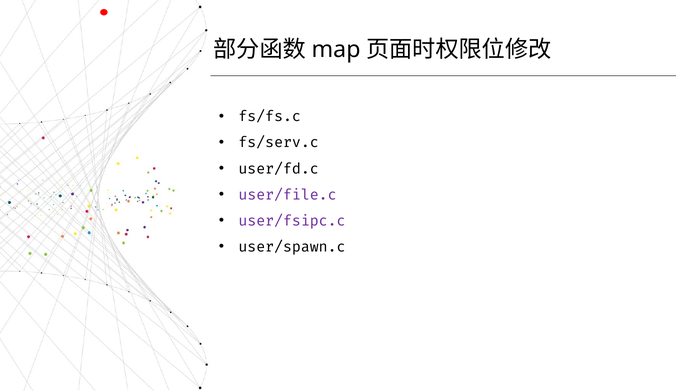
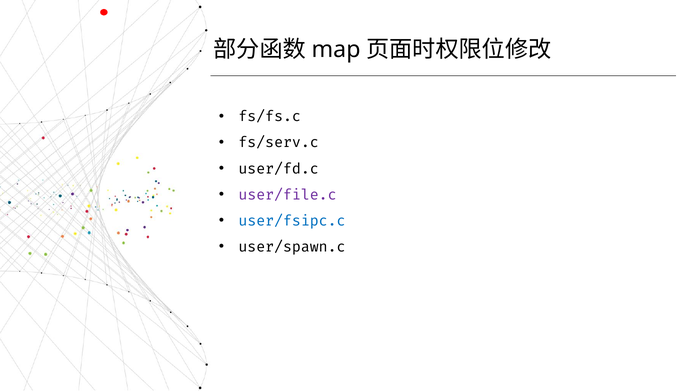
user/fsipc.c colour: purple -> blue
